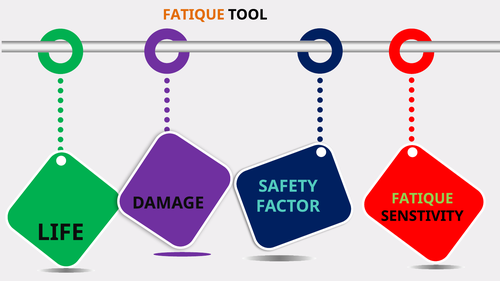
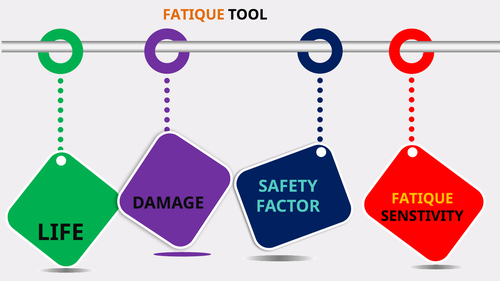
FATIQUE at (422, 199) colour: light green -> yellow
